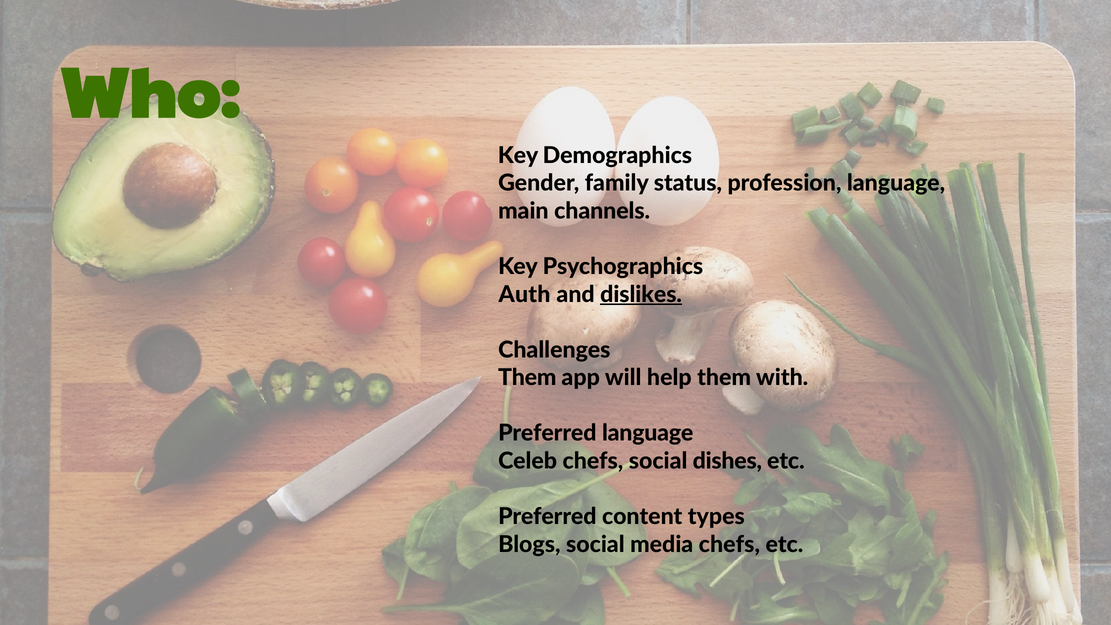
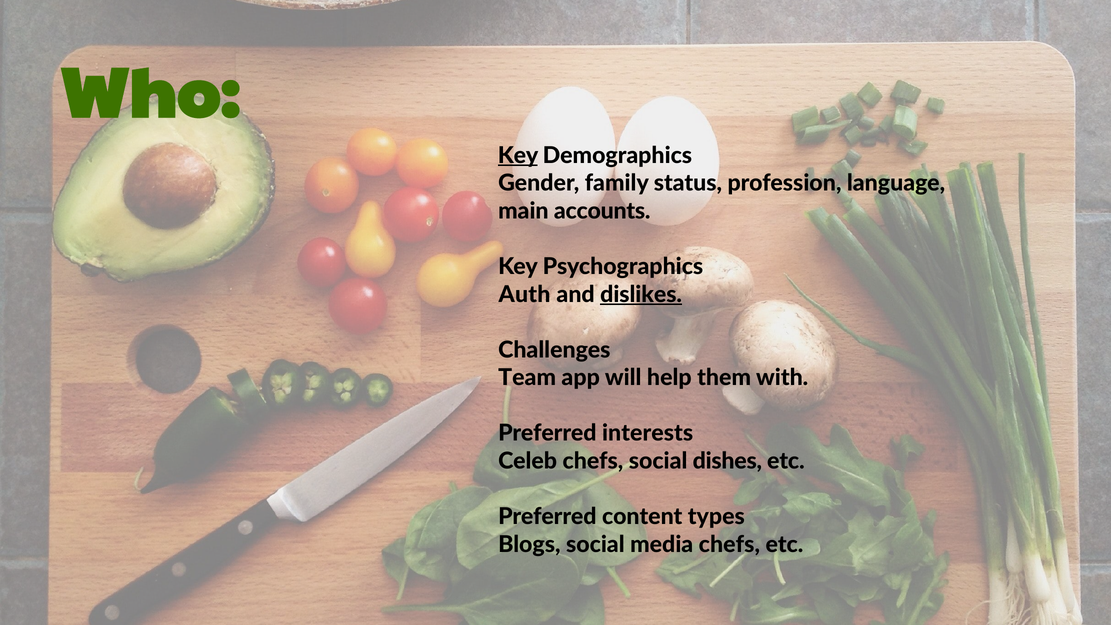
Key at (518, 155) underline: none -> present
channels: channels -> accounts
Them at (527, 378): Them -> Team
Preferred language: language -> interests
